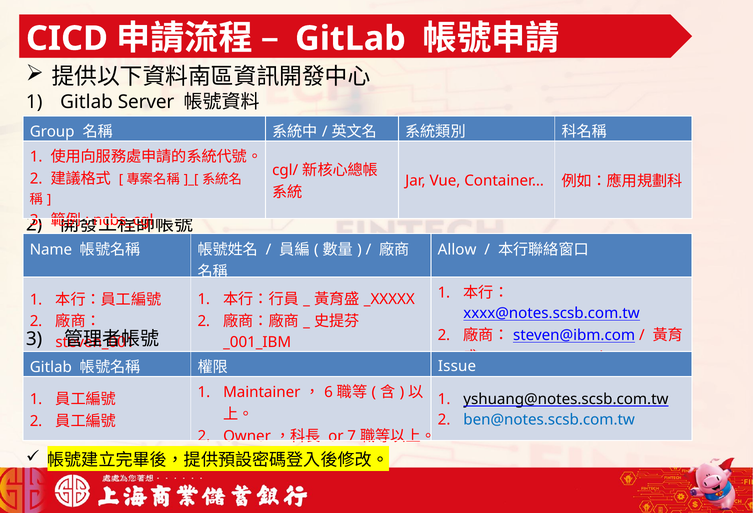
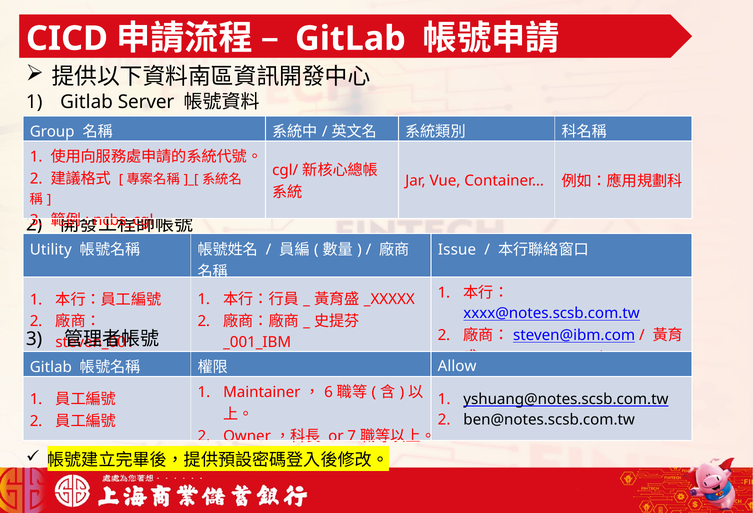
Name: Name -> Utility
Allow: Allow -> Issue
Issue: Issue -> Allow
ben@notes.scsb.com.tw colour: blue -> black
